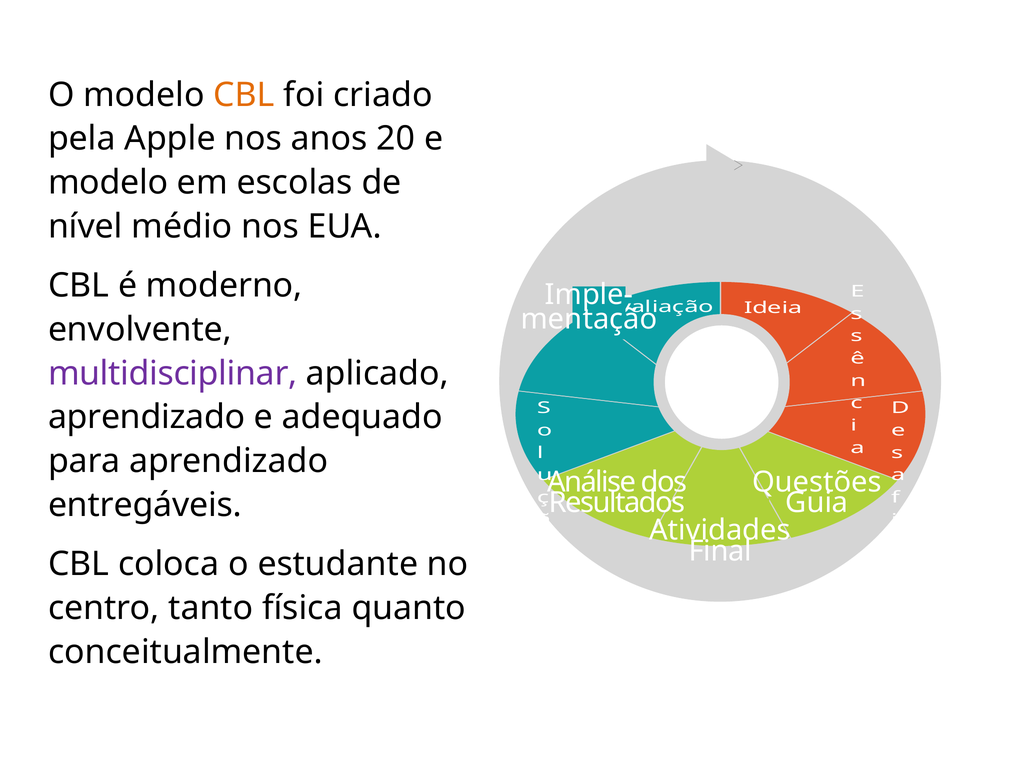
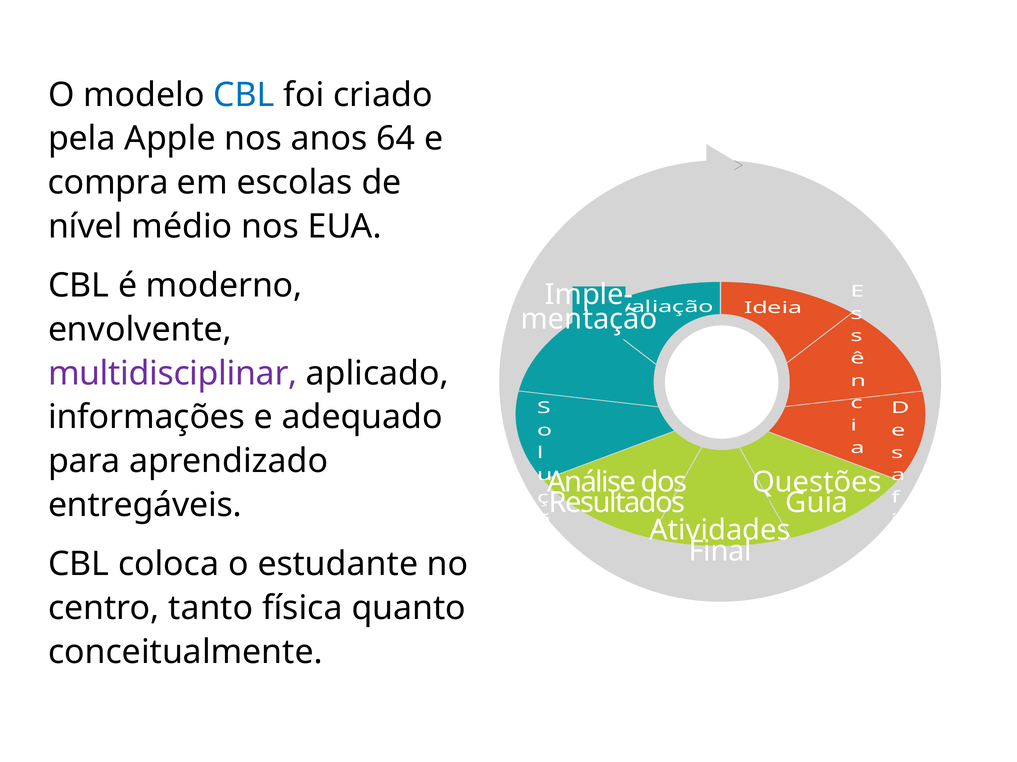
CBL at (244, 95) colour: orange -> blue
20: 20 -> 64
modelo at (108, 183): modelo -> compra
aprendizado at (147, 418): aprendizado -> informações
